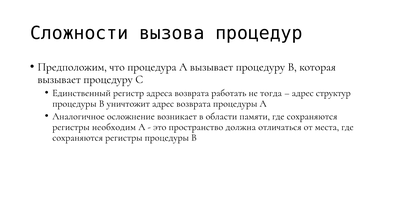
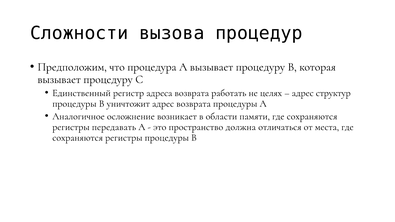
тогда: тогда -> целях
необходим: необходим -> передавать
